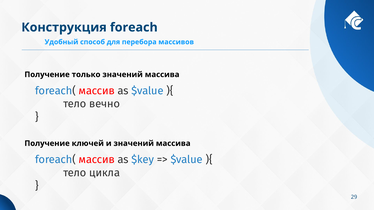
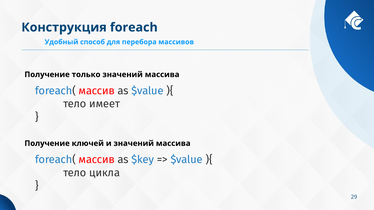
вечно: вечно -> имеет
